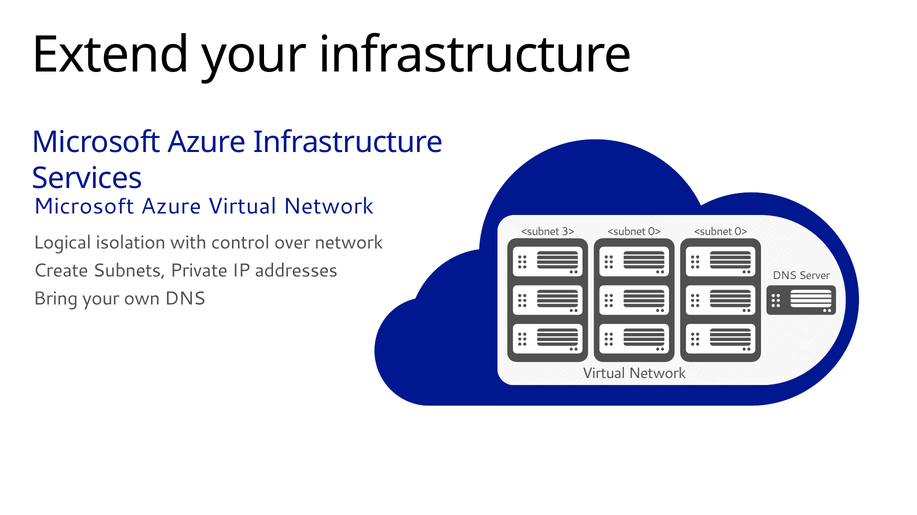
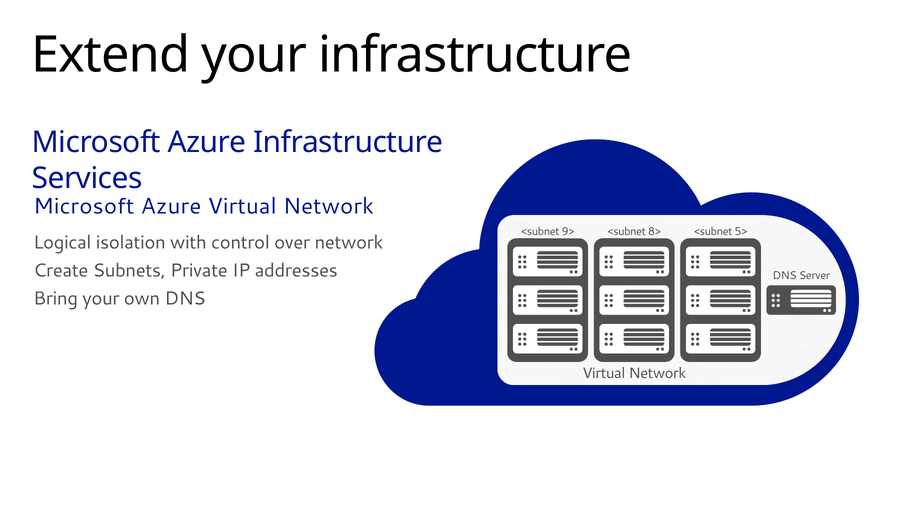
3>: 3> -> 9>
0> at (654, 232): 0> -> 8>
0> at (741, 232): 0> -> 5>
